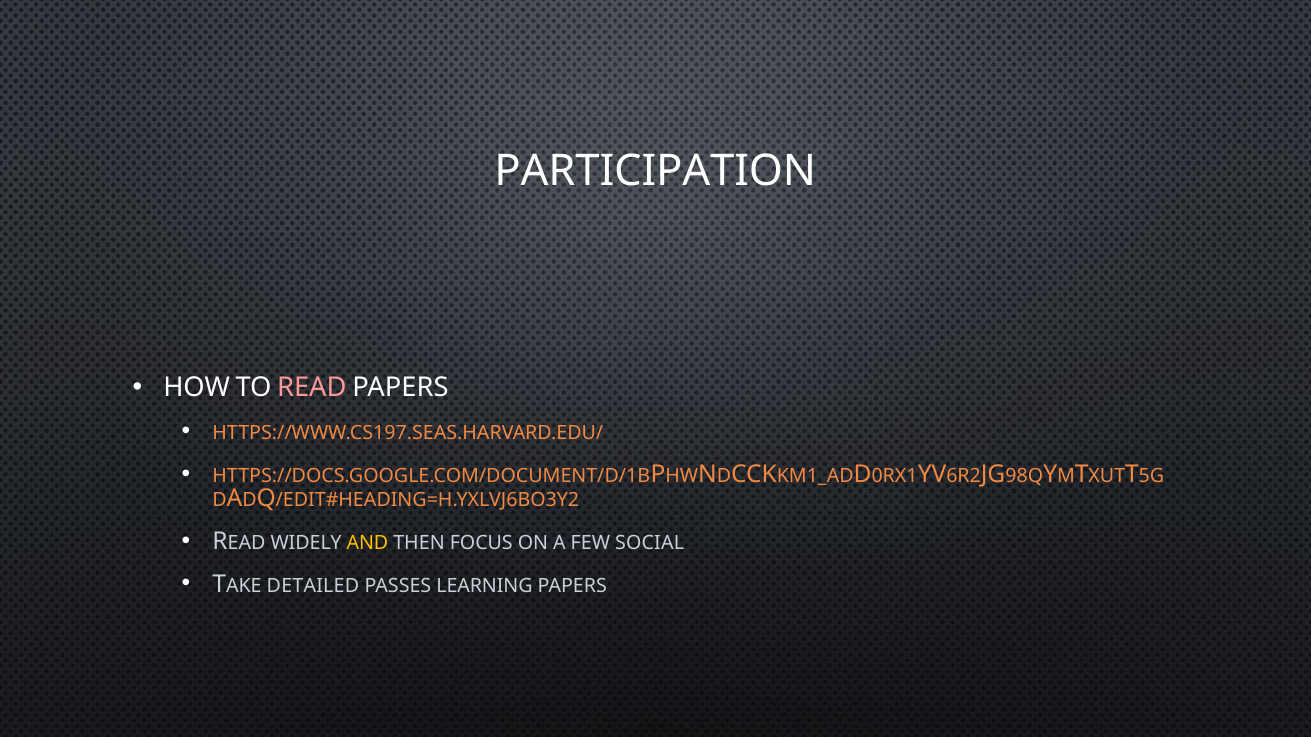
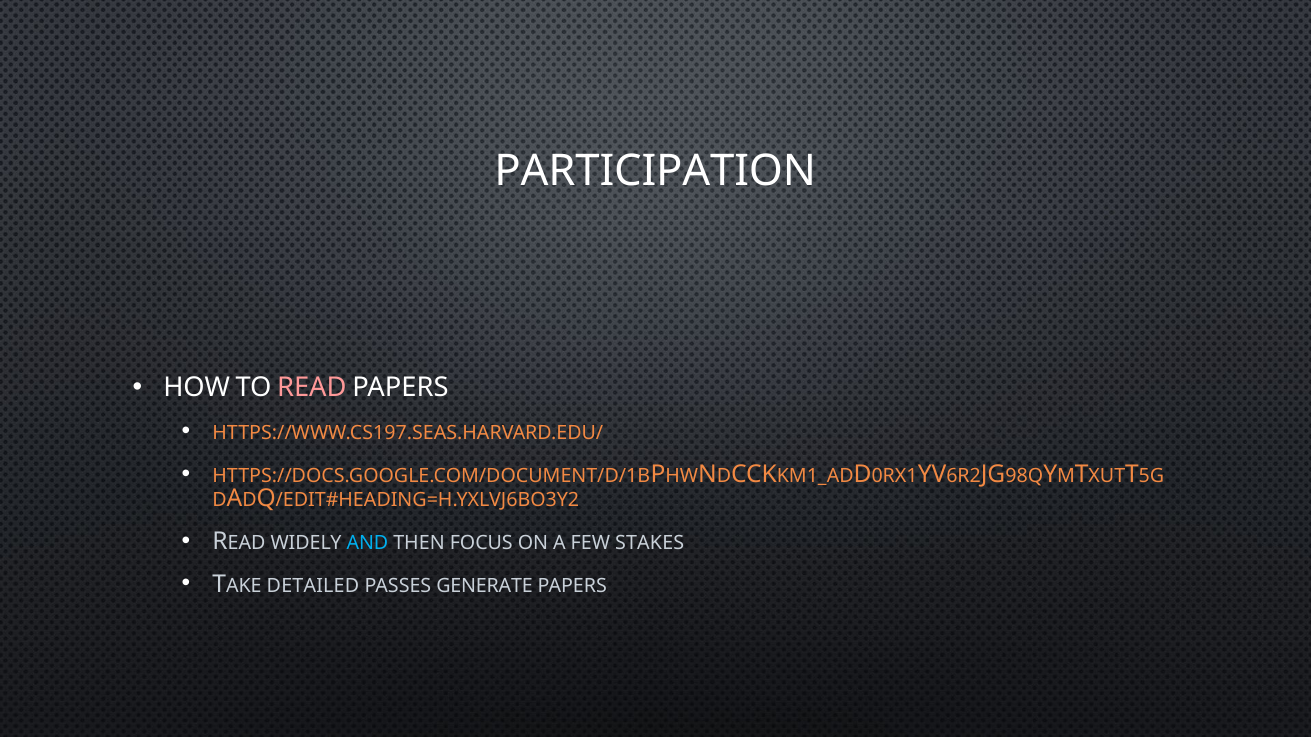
AND colour: yellow -> light blue
SOCIAL: SOCIAL -> STAKES
LEARNING: LEARNING -> GENERATE
